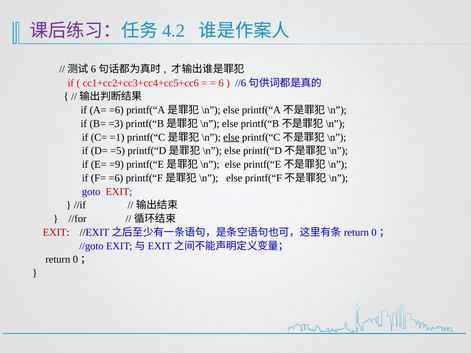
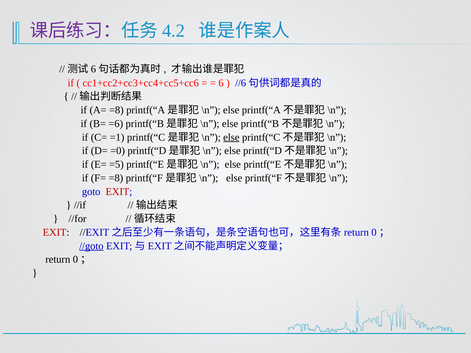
A= =6: =6 -> =8
=3: =3 -> =6
=5: =5 -> =0
=9: =9 -> =5
F= =6: =6 -> =8
//goto underline: none -> present
